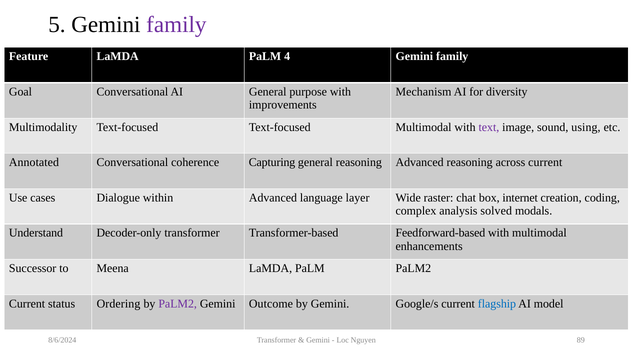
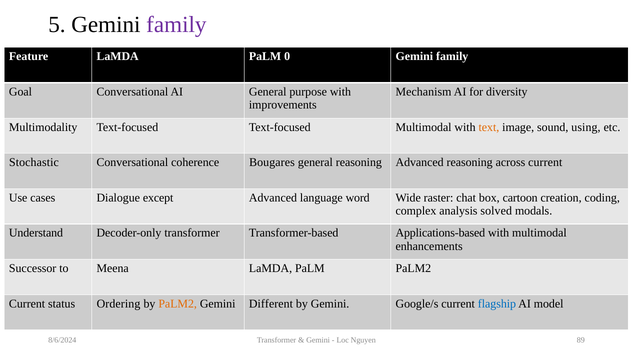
4: 4 -> 0
text colour: purple -> orange
Annotated: Annotated -> Stochastic
Capturing: Capturing -> Bougares
within: within -> except
layer: layer -> word
internet: internet -> cartoon
Feedforward-based: Feedforward-based -> Applications-based
PaLM2 at (178, 304) colour: purple -> orange
Outcome: Outcome -> Different
